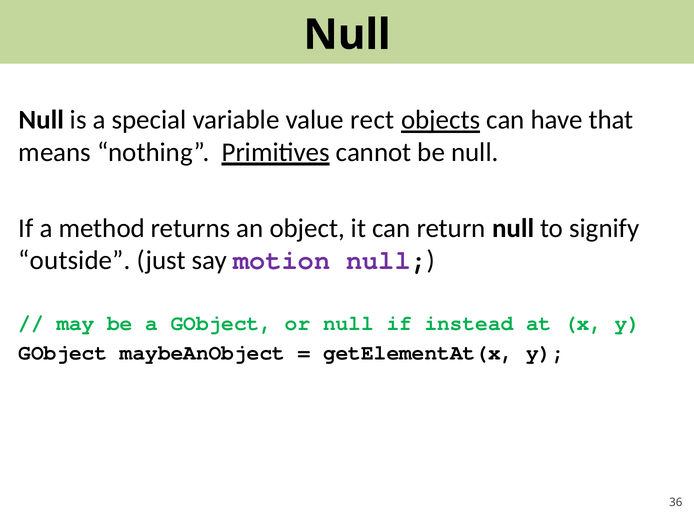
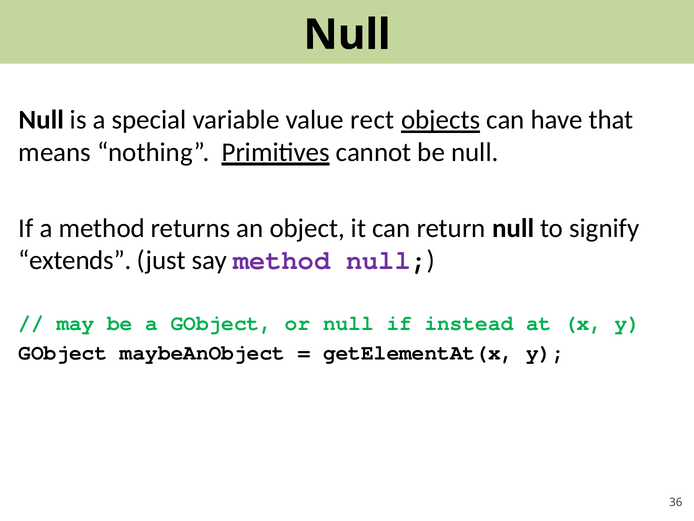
outside: outside -> extends
say motion: motion -> method
